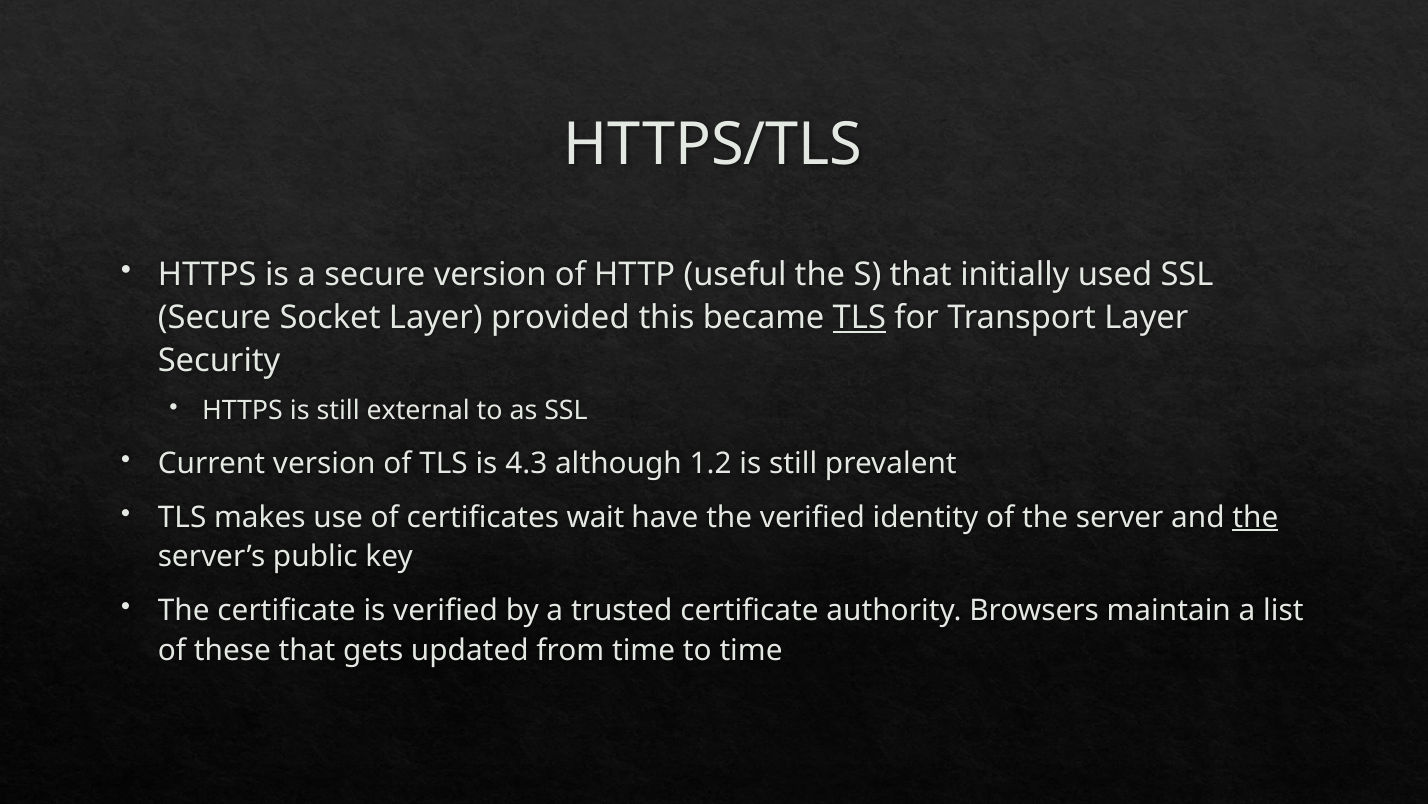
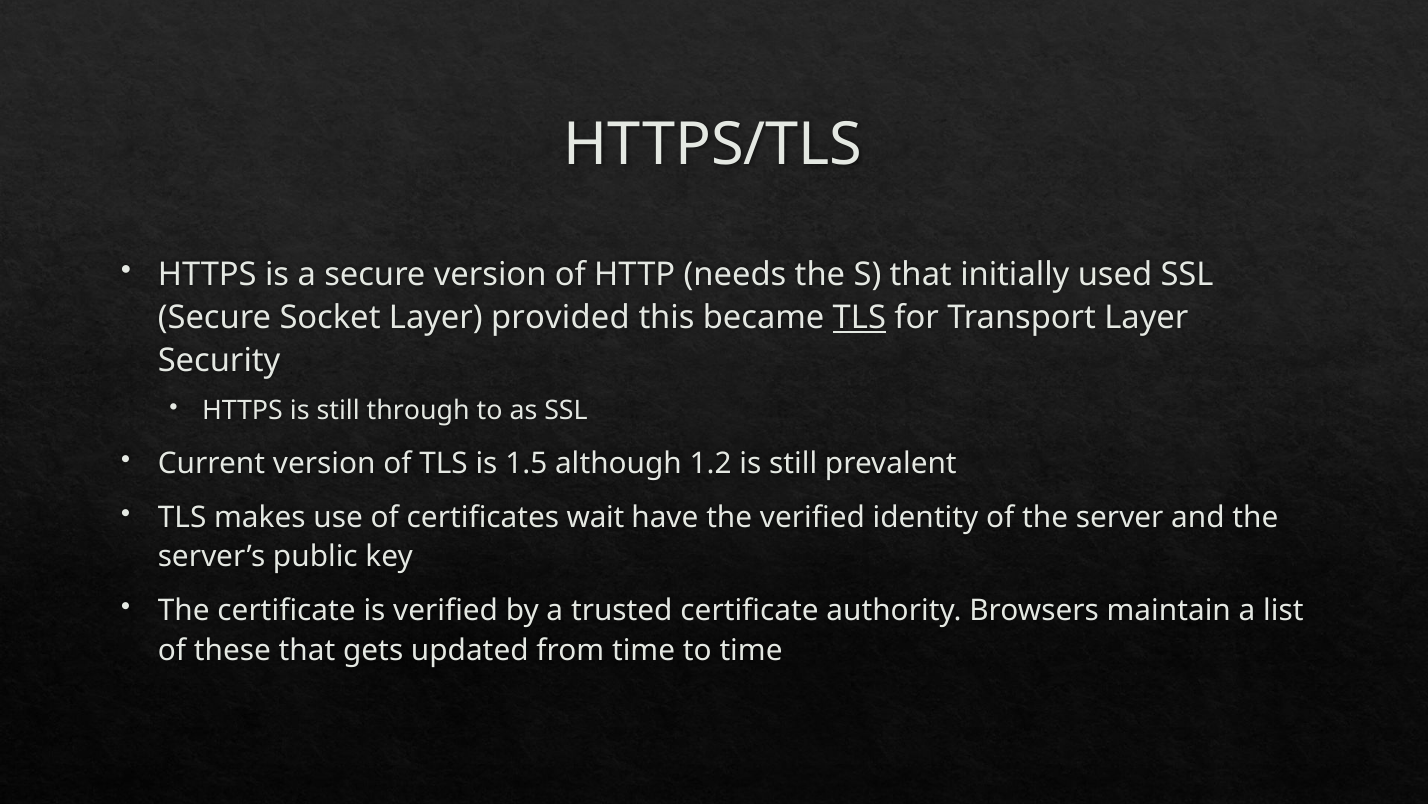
useful: useful -> needs
external: external -> through
4.3: 4.3 -> 1.5
the at (1255, 517) underline: present -> none
